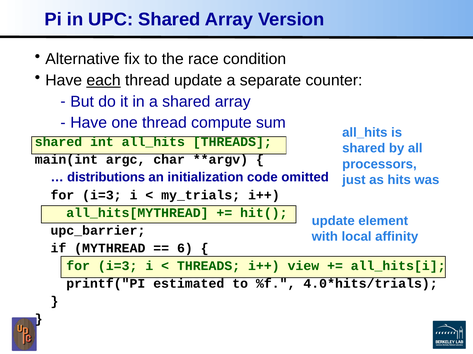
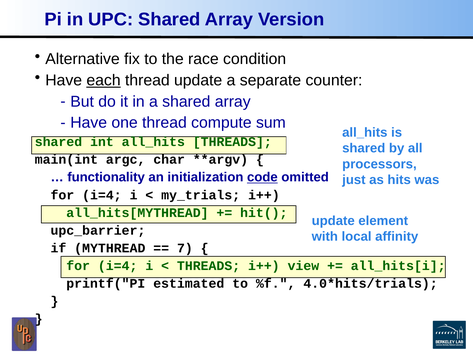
distributions: distributions -> functionality
code underline: none -> present
i=3 at (102, 195): i=3 -> i=4
6: 6 -> 7
i=3 at (118, 266): i=3 -> i=4
